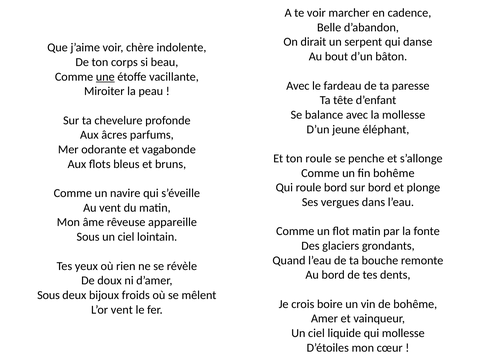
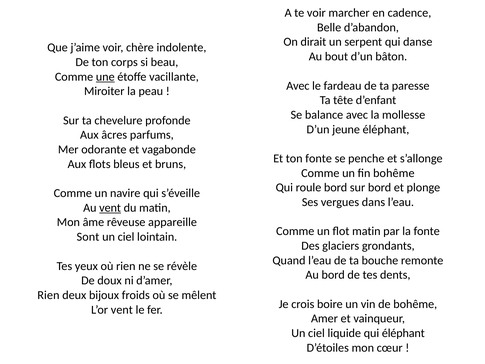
ton roule: roule -> fonte
vent at (110, 208) underline: none -> present
Sous at (88, 237): Sous -> Sont
Sous at (49, 295): Sous -> Rien
qui mollesse: mollesse -> éléphant
